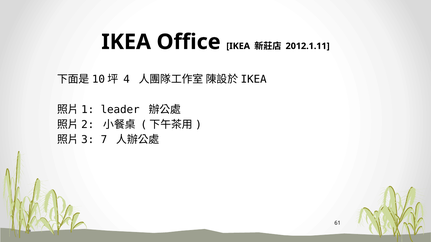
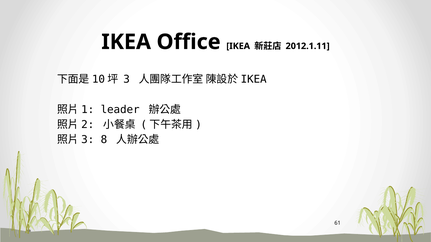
4: 4 -> 3
7: 7 -> 8
